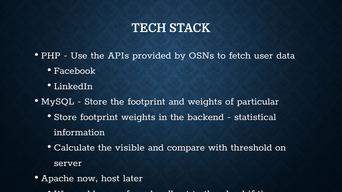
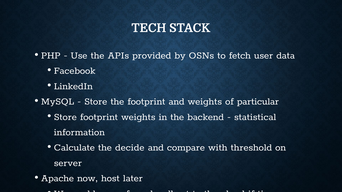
visible: visible -> decide
